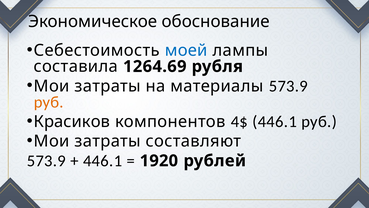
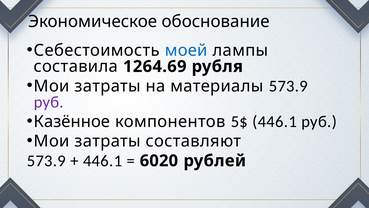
руб at (49, 102) colour: orange -> purple
Красиков: Красиков -> Казённое
4$: 4$ -> 5$
1920: 1920 -> 6020
